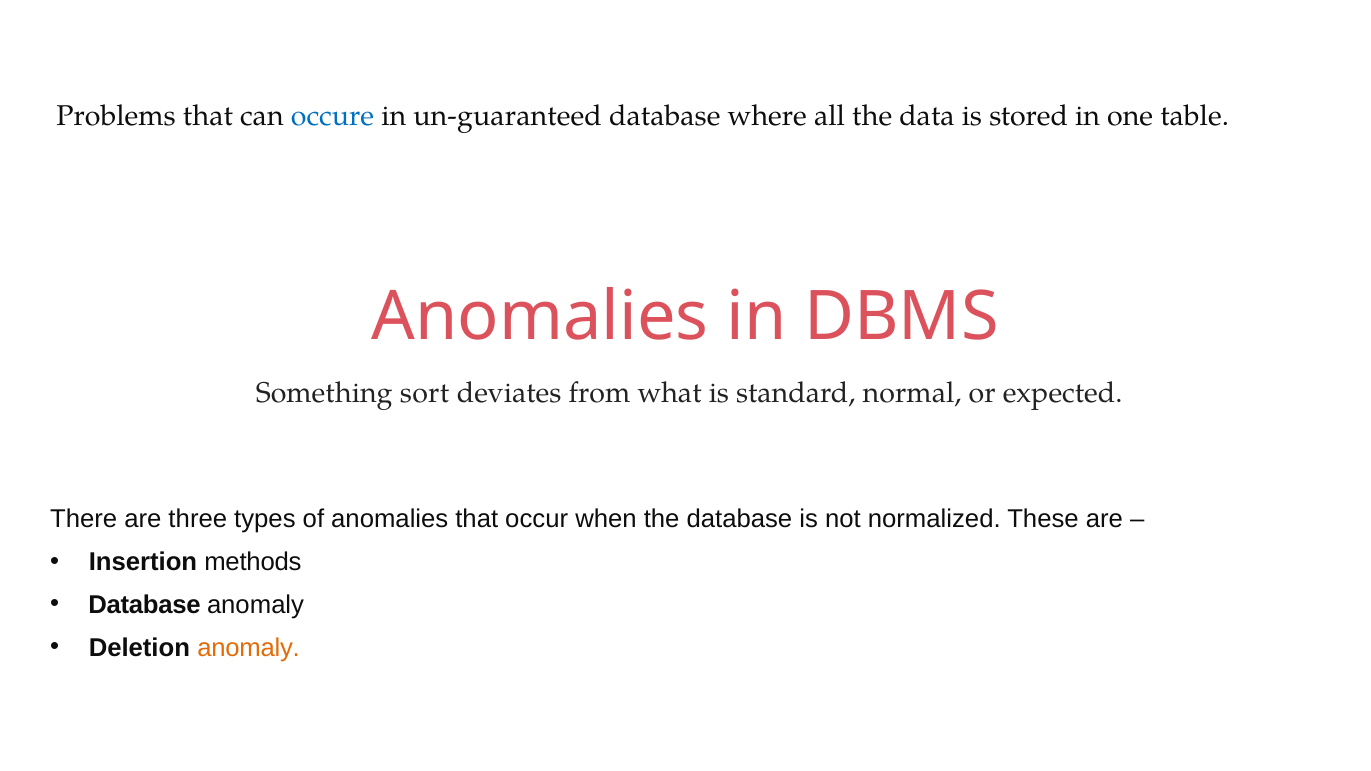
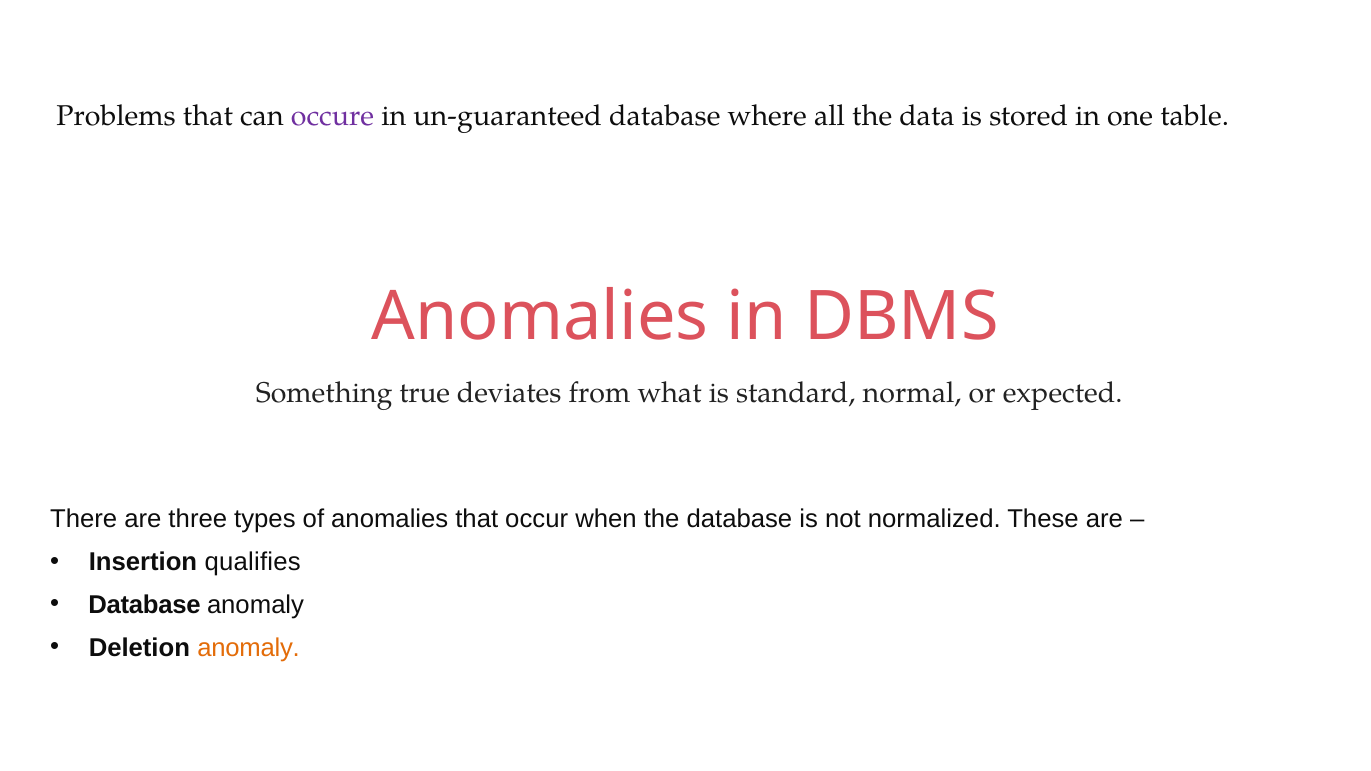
occure colour: blue -> purple
sort: sort -> true
methods: methods -> qualifies
